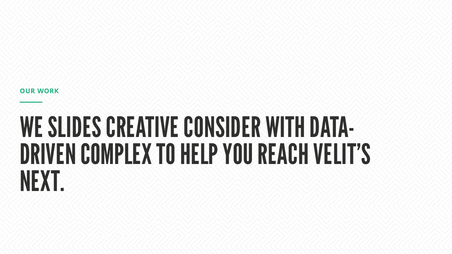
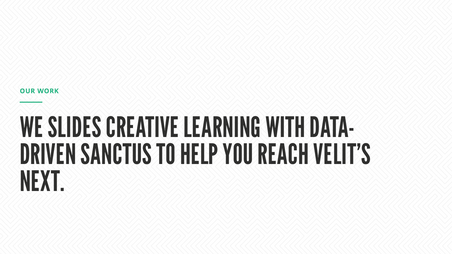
CONSIDER: CONSIDER -> LEARNING
COMPLEX: COMPLEX -> SANCTUS
